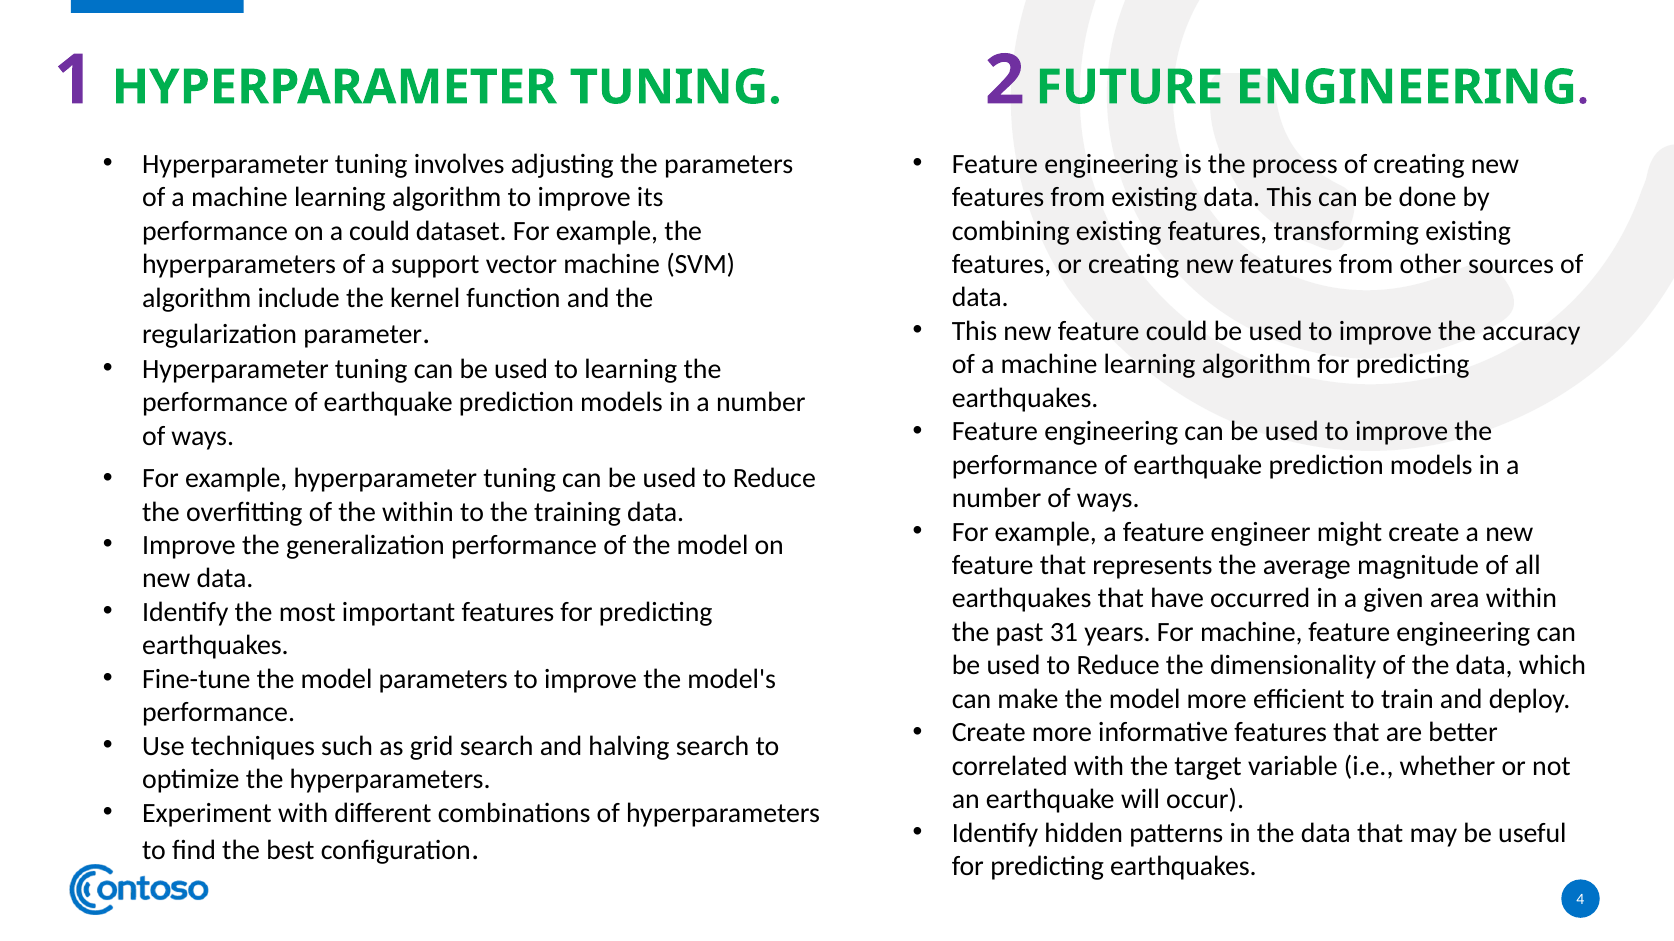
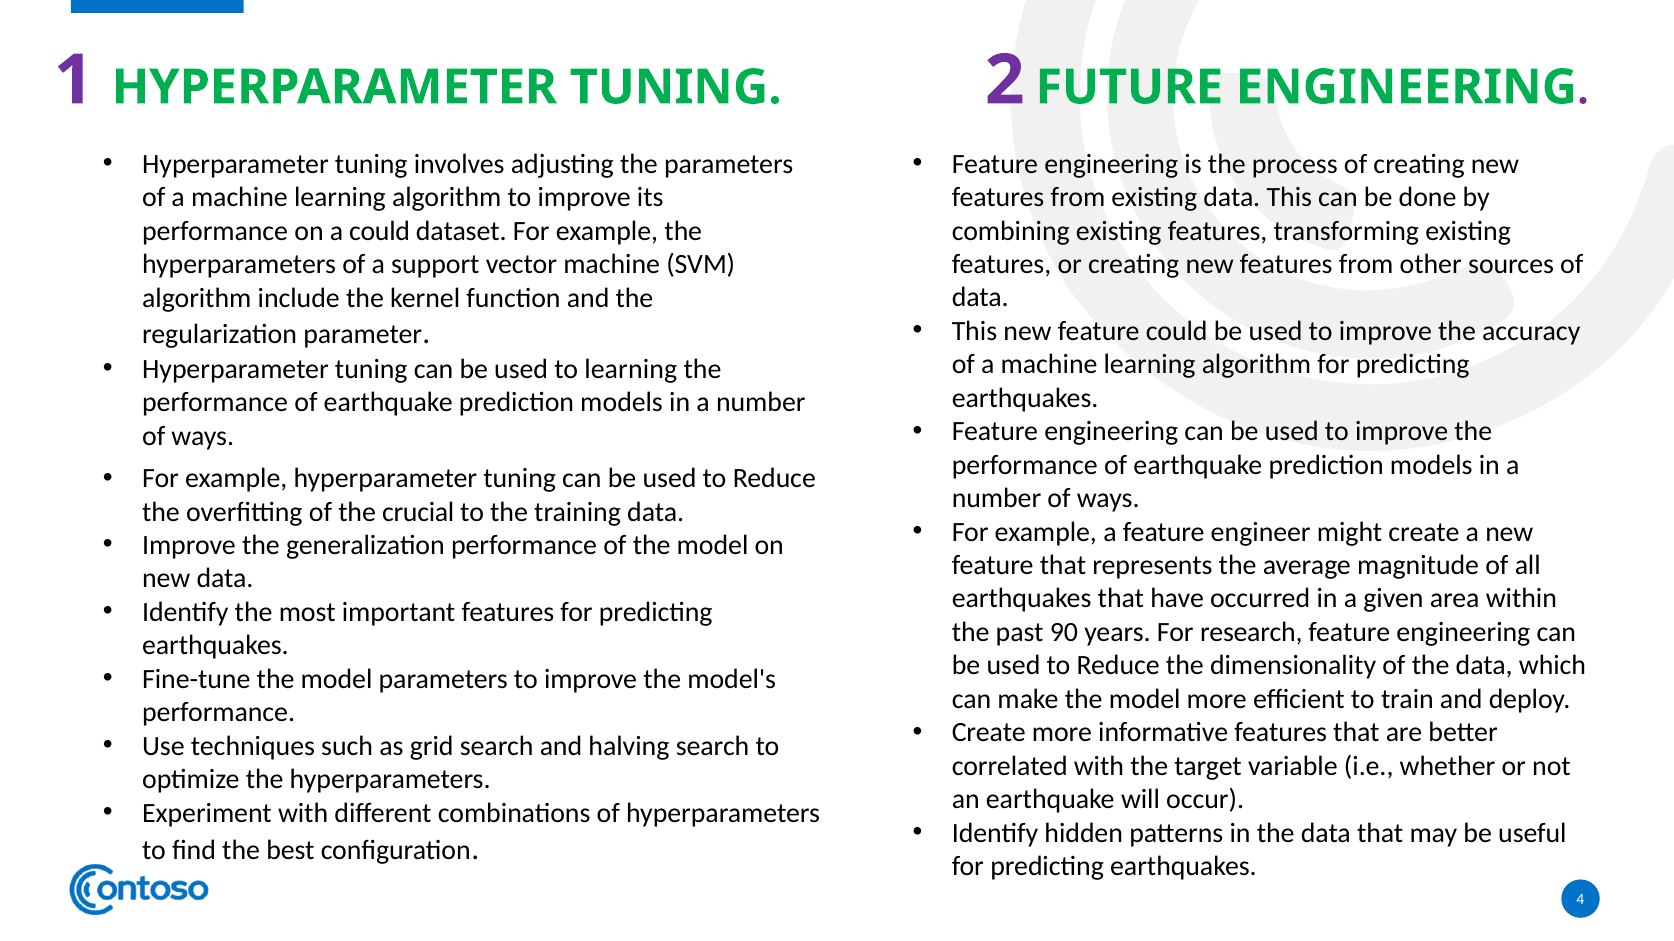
the within: within -> crucial
31: 31 -> 90
For machine: machine -> research
